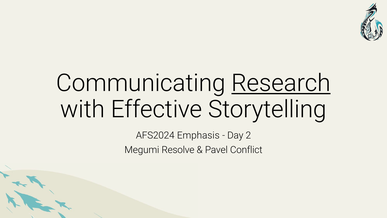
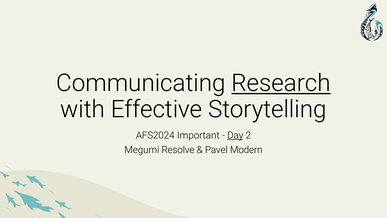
Emphasis: Emphasis -> Important
Day underline: none -> present
Conflict: Conflict -> Modern
